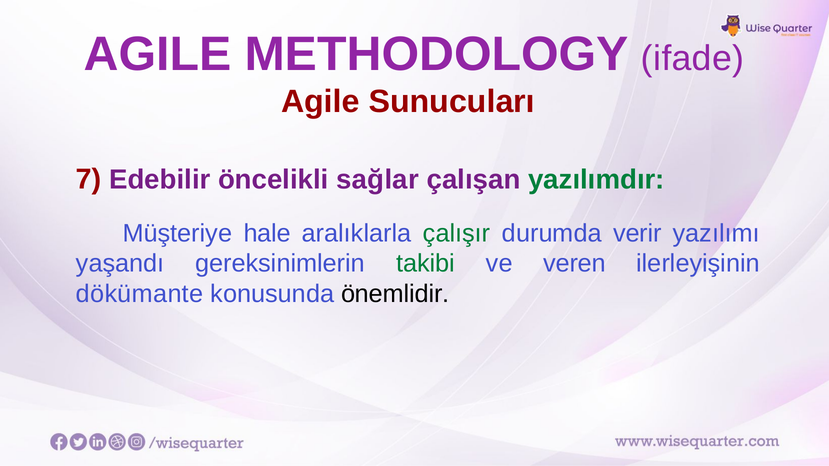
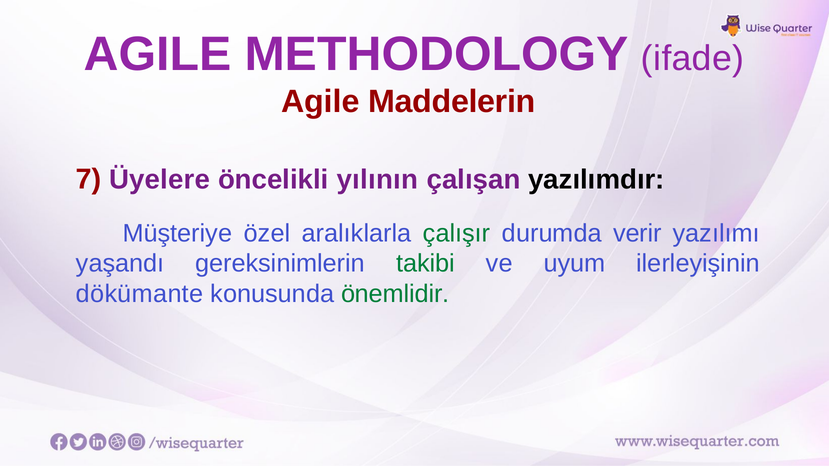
Sunucuları: Sunucuları -> Maddelerin
Edebilir: Edebilir -> Üyelere
sağlar: sağlar -> yılının
yazılımdır colour: green -> black
hale: hale -> özel
veren: veren -> uyum
önemlidir colour: black -> green
